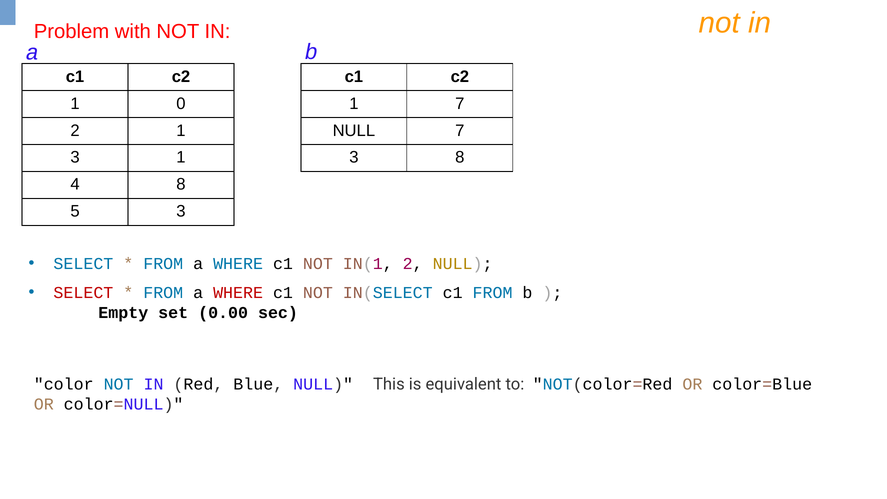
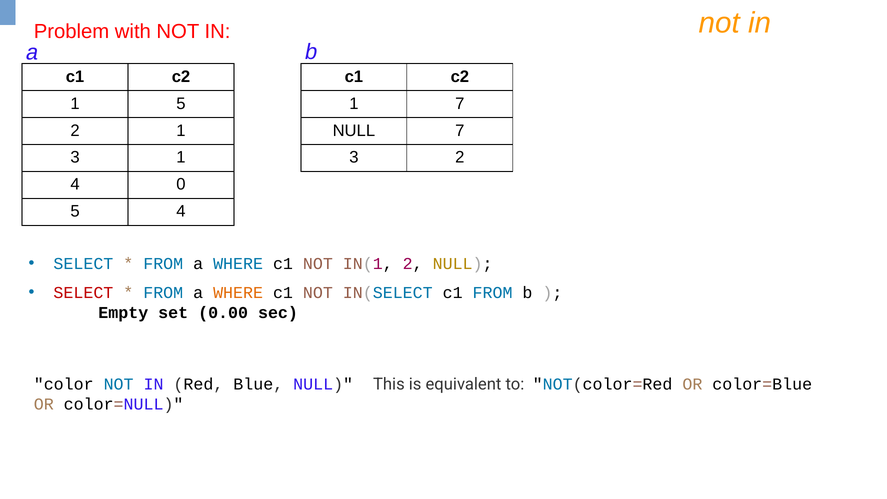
1 0: 0 -> 5
3 8: 8 -> 2
4 8: 8 -> 0
5 3: 3 -> 4
WHERE at (238, 293) colour: red -> orange
